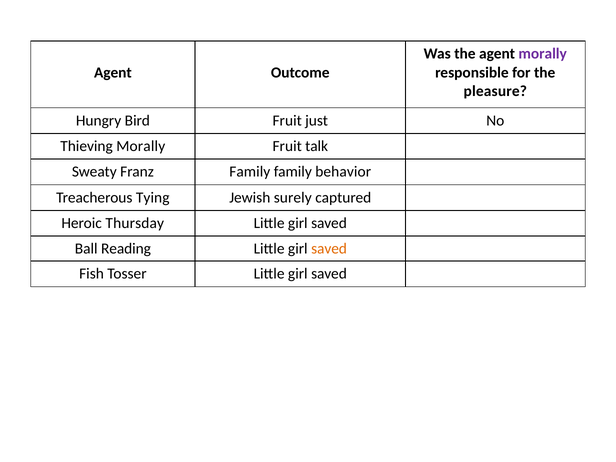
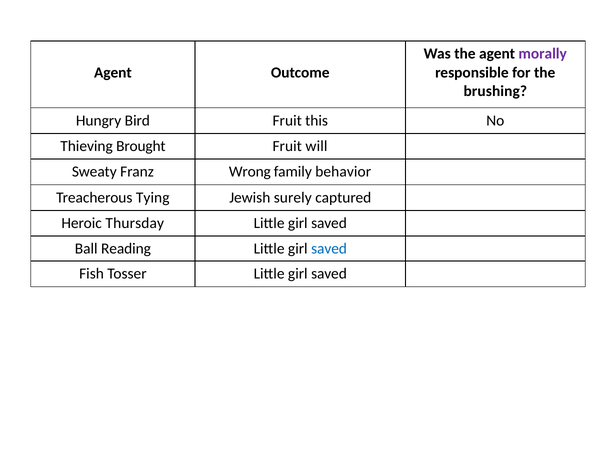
pleasure: pleasure -> brushing
just: just -> this
Thieving Morally: Morally -> Brought
talk: talk -> will
Franz Family: Family -> Wrong
saved at (329, 249) colour: orange -> blue
